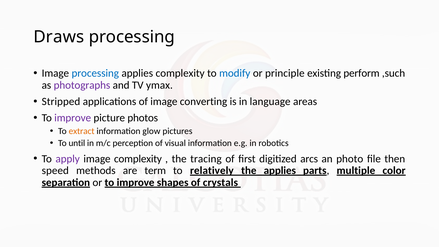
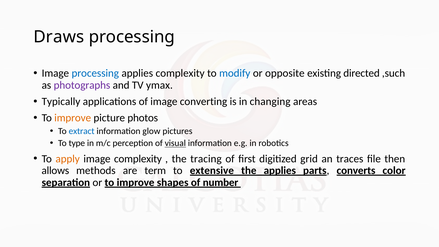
principle: principle -> opposite
perform: perform -> directed
Stripped: Stripped -> Typically
language: language -> changing
improve at (73, 118) colour: purple -> orange
extract colour: orange -> blue
until: until -> type
visual underline: none -> present
apply colour: purple -> orange
arcs: arcs -> grid
photo: photo -> traces
speed: speed -> allows
relatively: relatively -> extensive
multiple: multiple -> converts
crystals: crystals -> number
